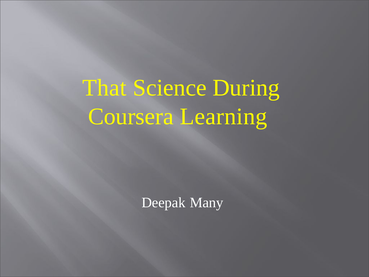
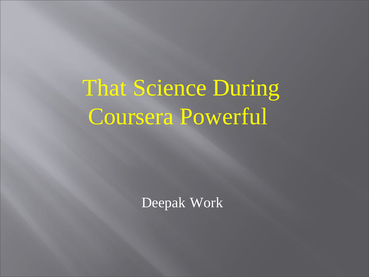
Learning: Learning -> Powerful
Many: Many -> Work
